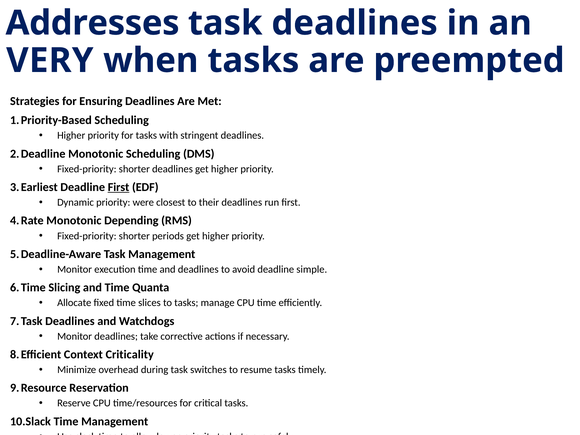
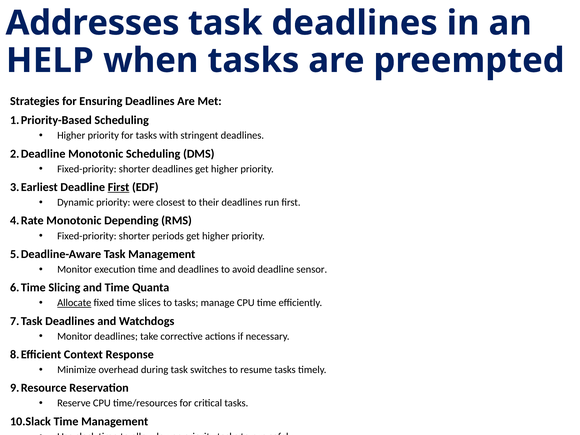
VERY: VERY -> HELP
simple: simple -> sensor
Allocate underline: none -> present
Criticality: Criticality -> Response
